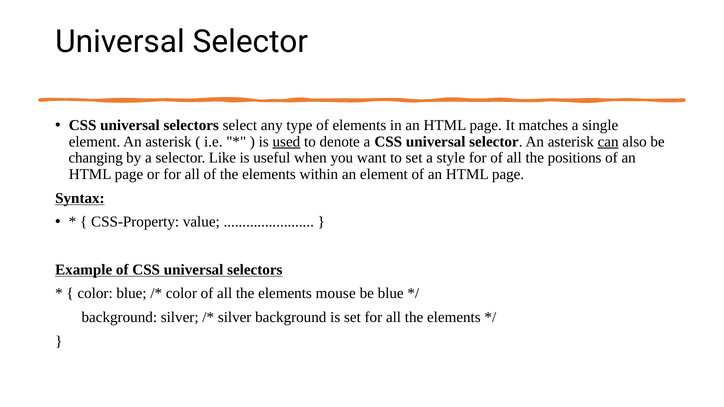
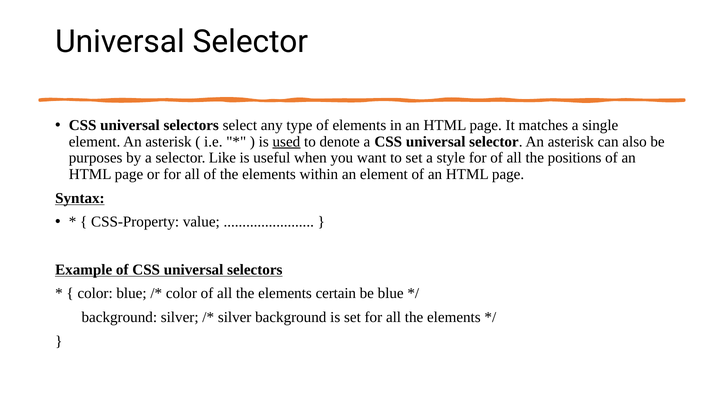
can underline: present -> none
changing: changing -> purposes
mouse: mouse -> certain
